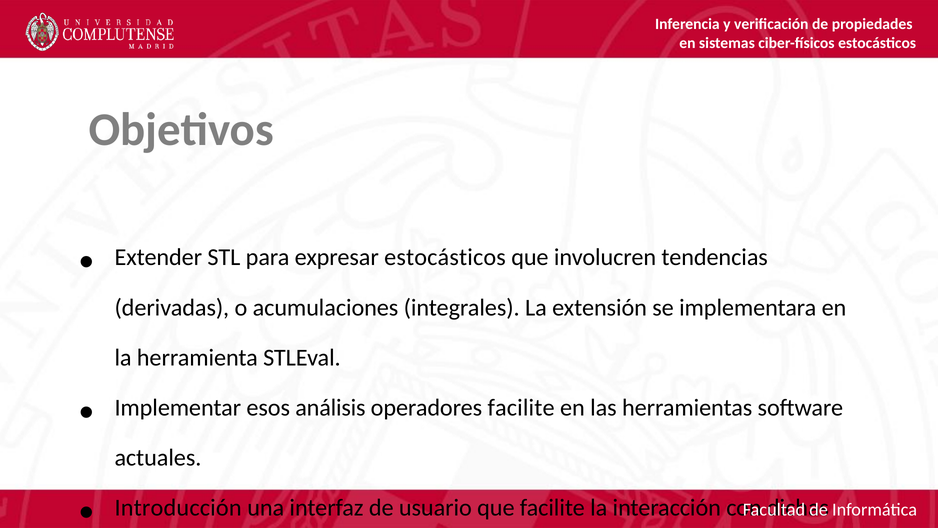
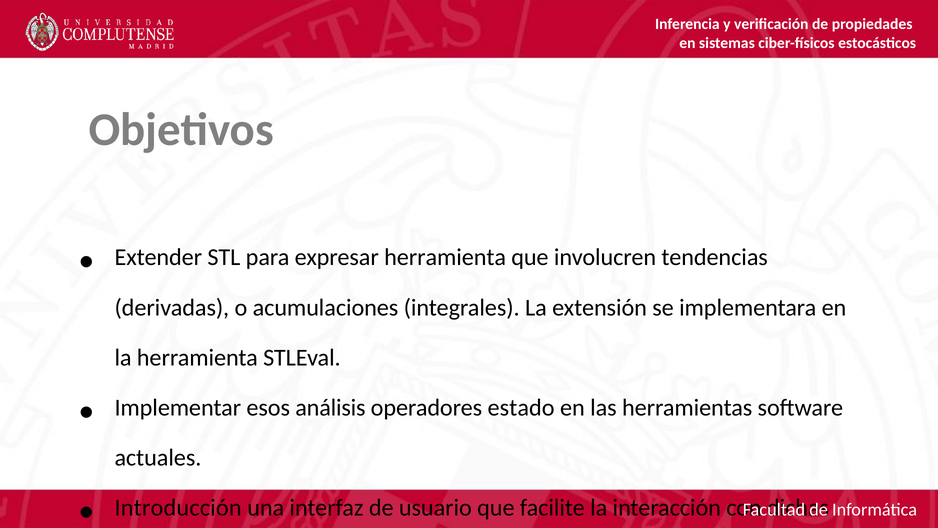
expresar estocásticos: estocásticos -> herramienta
operadores facilite: facilite -> estado
